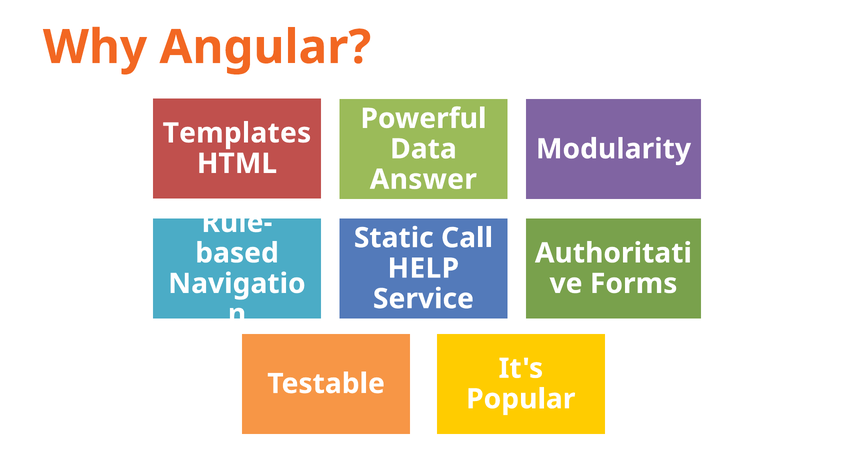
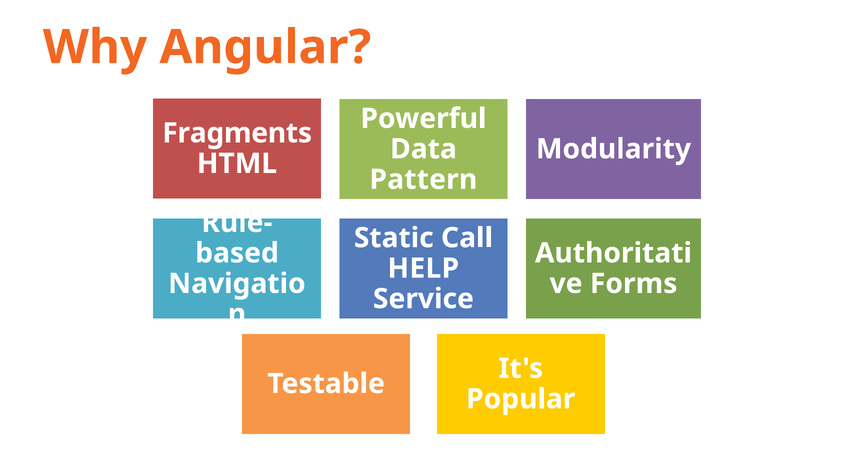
Templates: Templates -> Fragments
Answer: Answer -> Pattern
